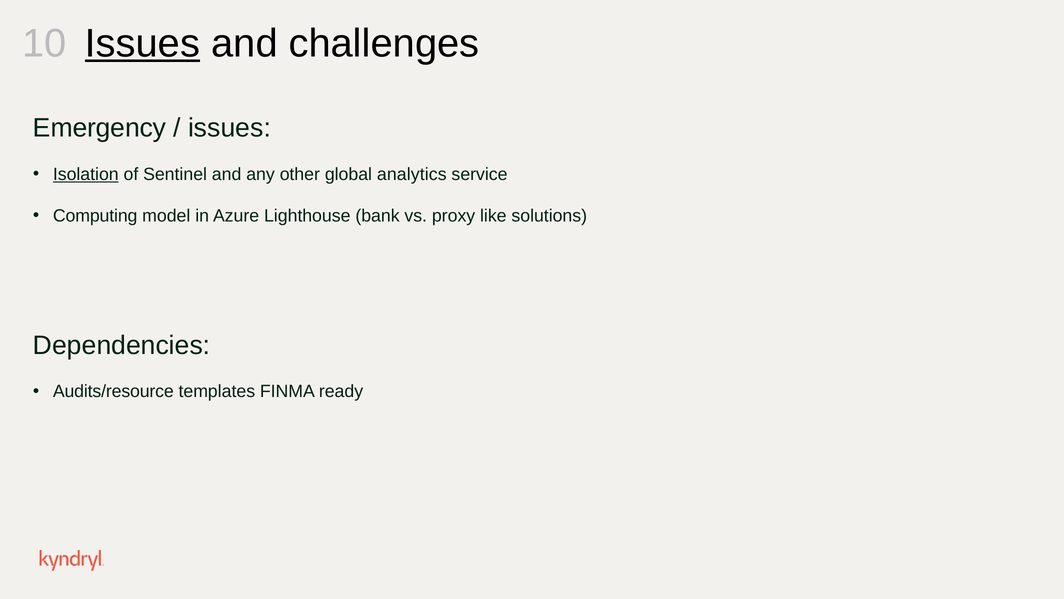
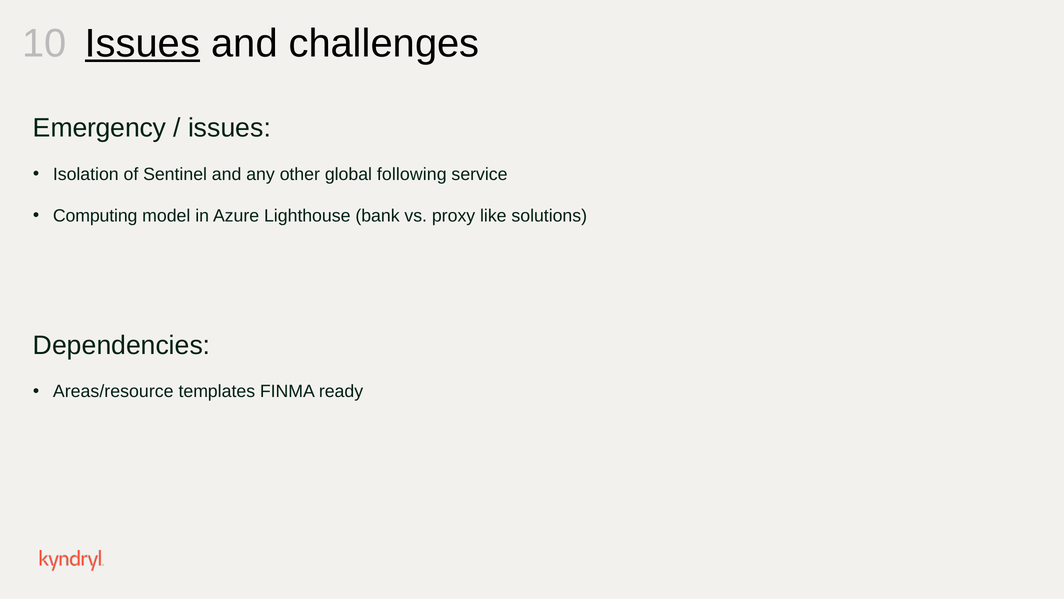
Isolation underline: present -> none
analytics: analytics -> following
Audits/resource: Audits/resource -> Areas/resource
